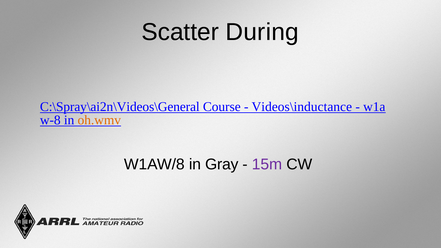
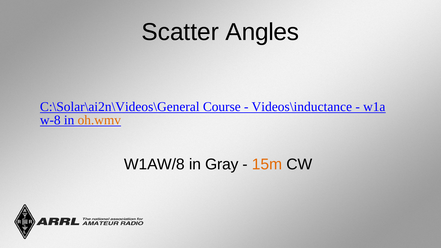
During: During -> Angles
C:\Spray\ai2n\Videos\General: C:\Spray\ai2n\Videos\General -> C:\Solar\ai2n\Videos\General
15m colour: purple -> orange
